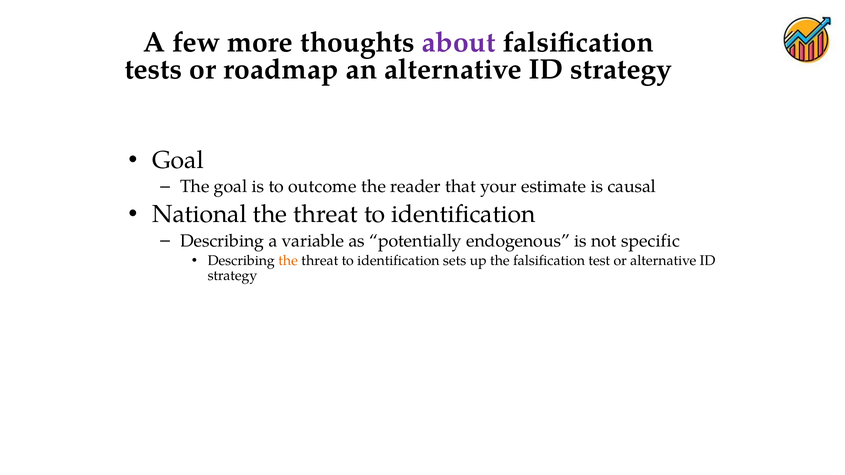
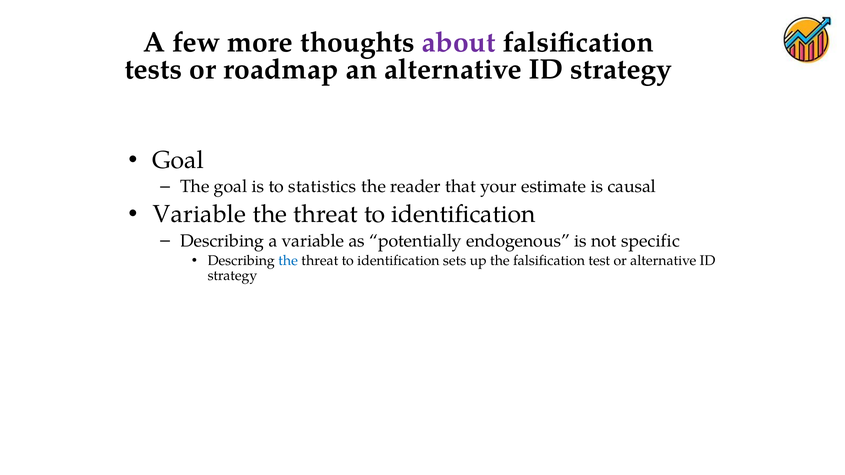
outcome: outcome -> statistics
National at (200, 214): National -> Variable
the at (288, 261) colour: orange -> blue
